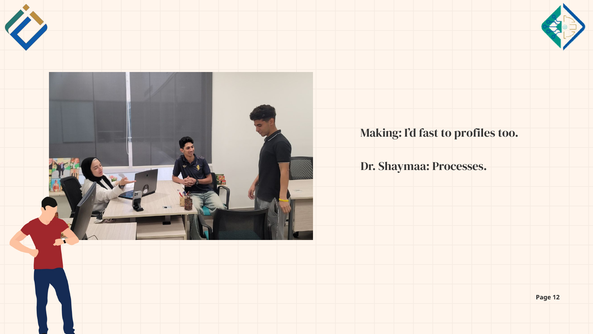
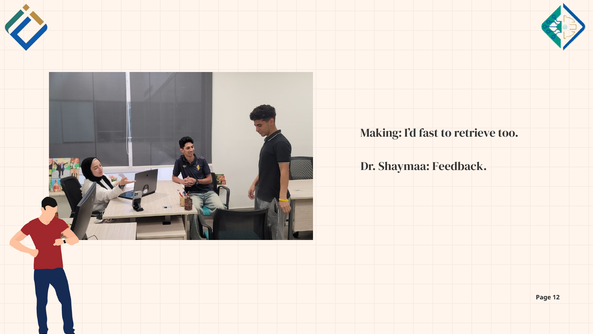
profiles: profiles -> retrieve
Processes: Processes -> Feedback
